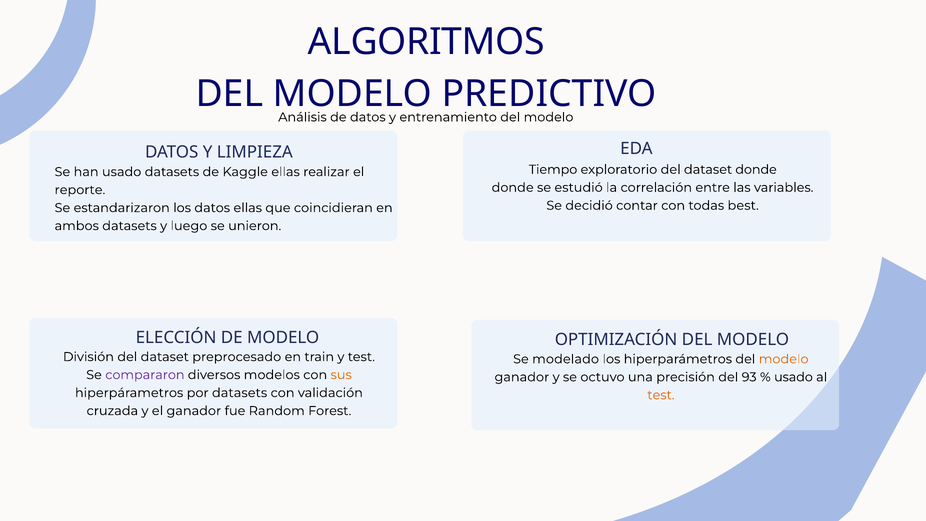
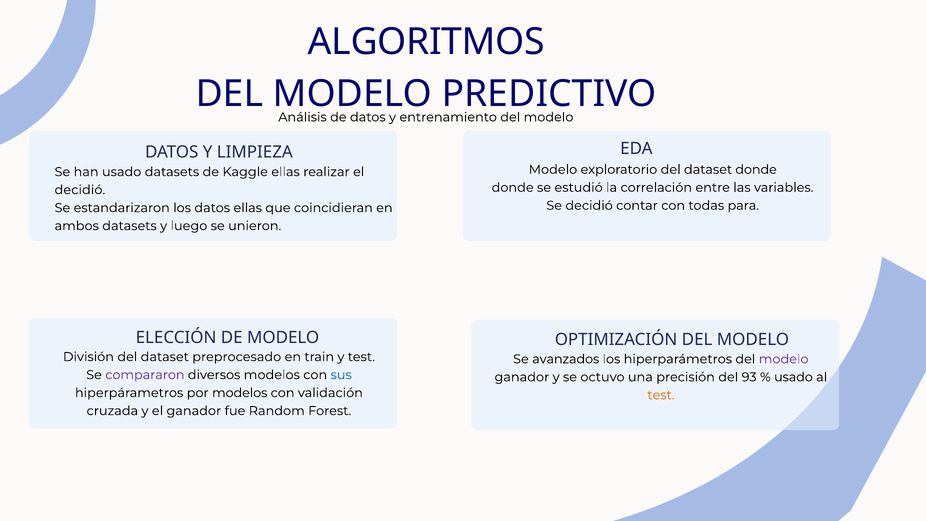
Tiempo at (553, 170): Tiempo -> Modelo
reporte at (80, 190): reporte -> decidió
best: best -> para
modelado: modelado -> avanzados
modelo at (784, 359) colour: orange -> purple
sus colour: orange -> blue
por datasets: datasets -> modelos
